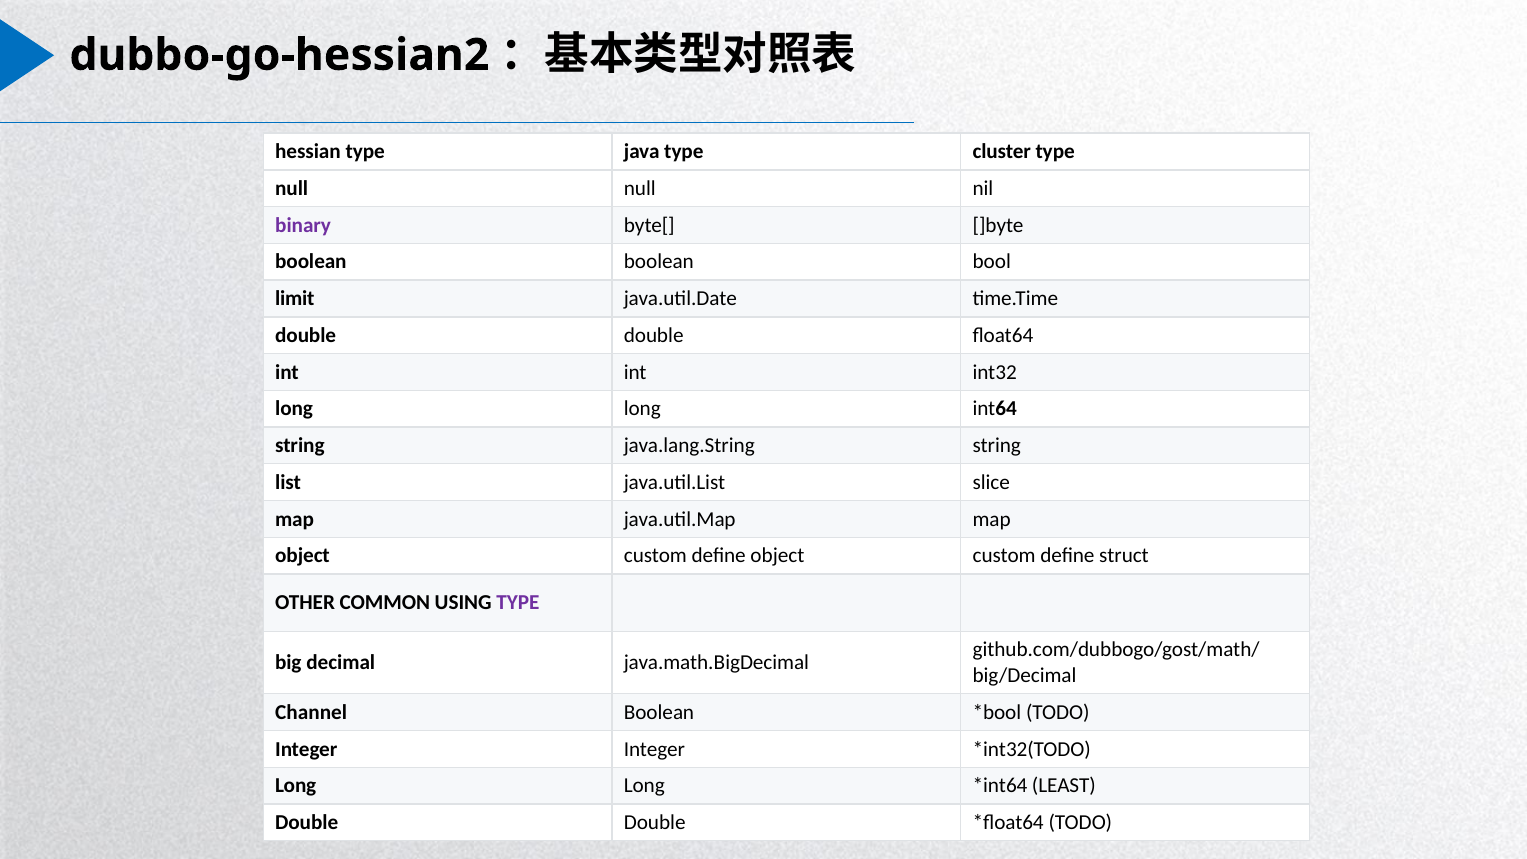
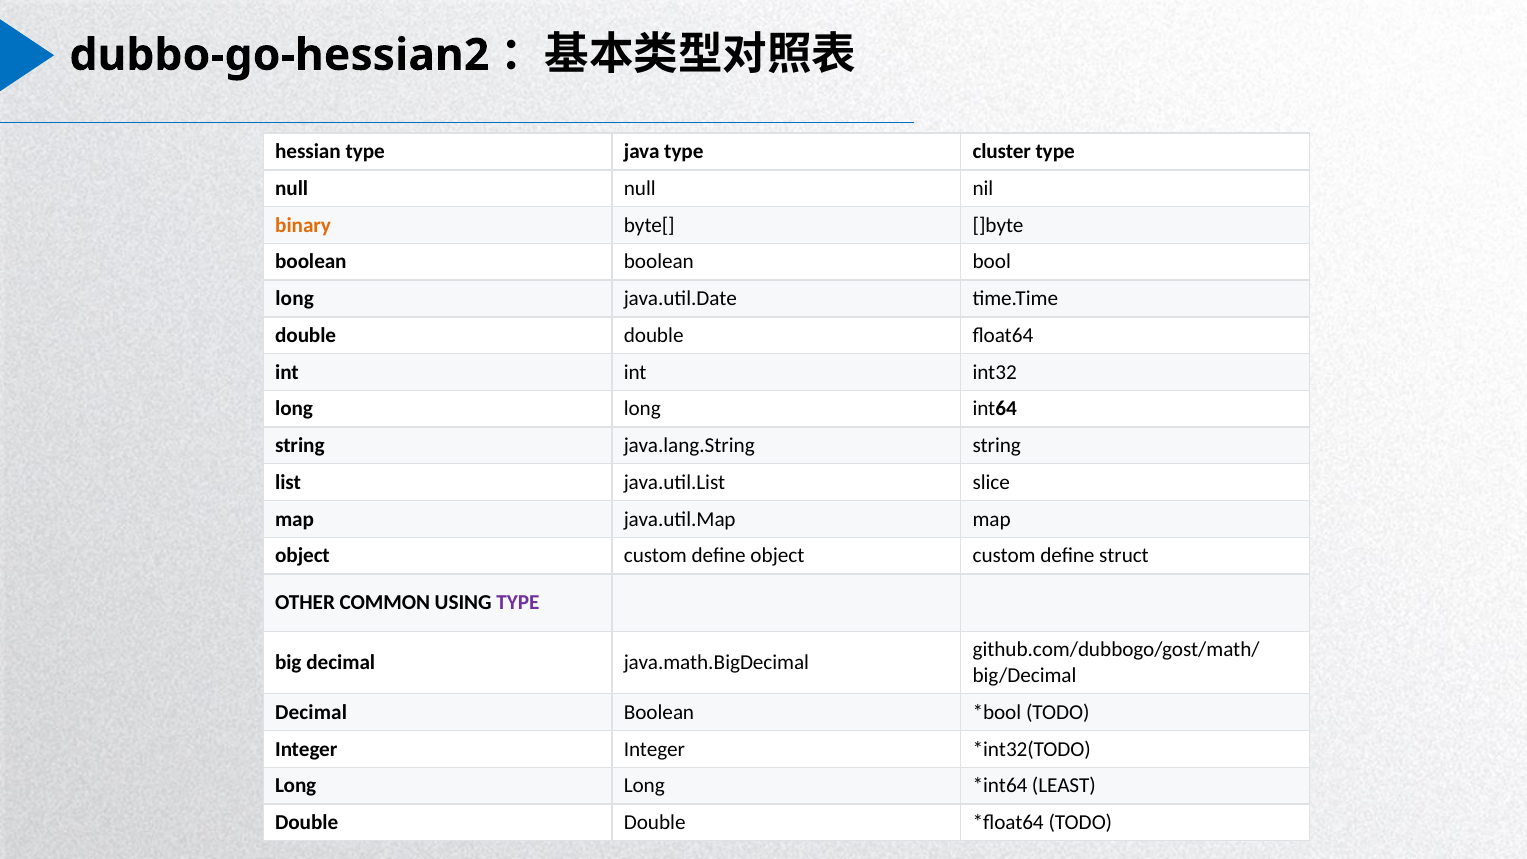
binary colour: purple -> orange
limit at (295, 299): limit -> long
Channel at (311, 712): Channel -> Decimal
